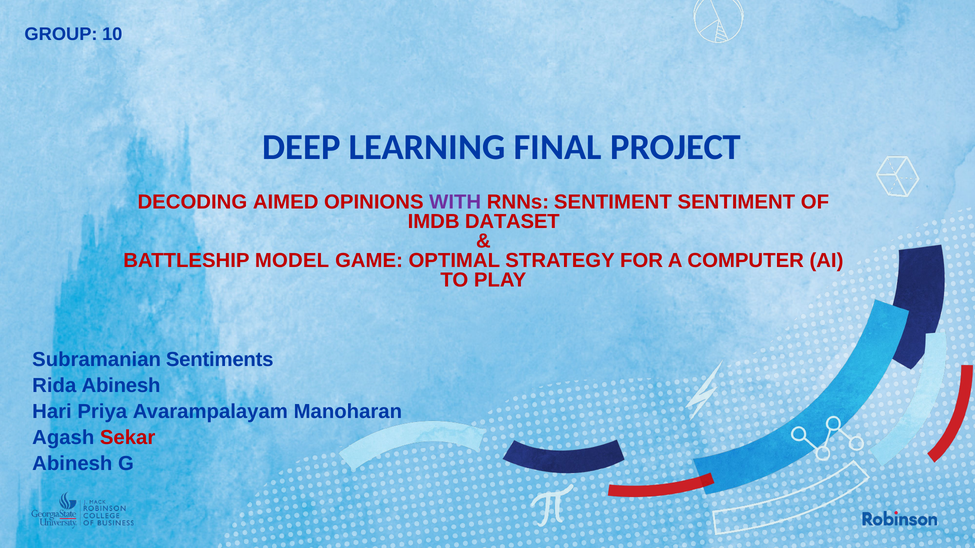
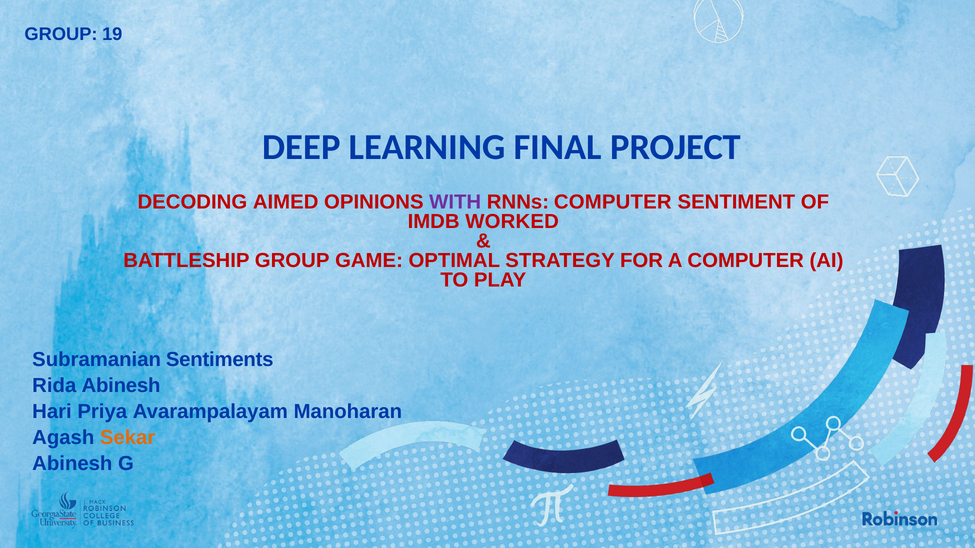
10: 10 -> 19
RNNs SENTIMENT: SENTIMENT -> COMPUTER
DATASET: DATASET -> WORKED
BATTLESHIP MODEL: MODEL -> GROUP
Sekar colour: red -> orange
